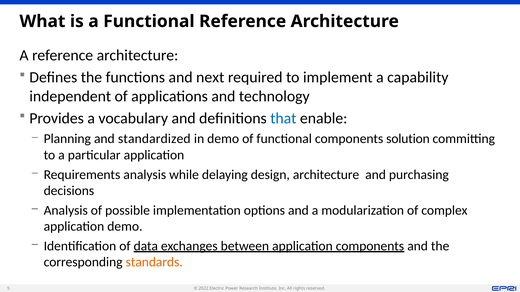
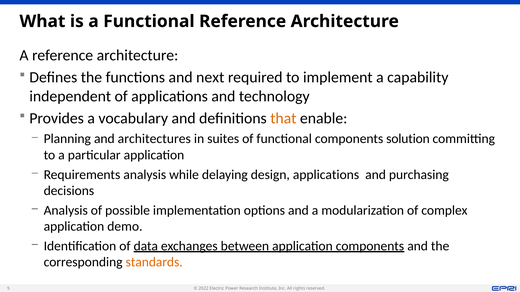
that colour: blue -> orange
standardized: standardized -> architectures
in demo: demo -> suites
design architecture: architecture -> applications
